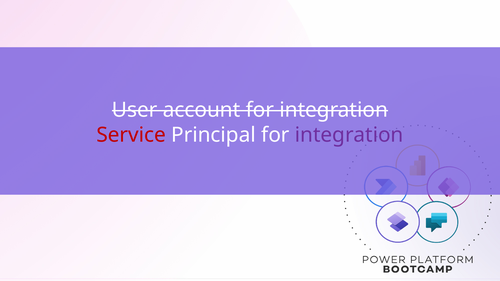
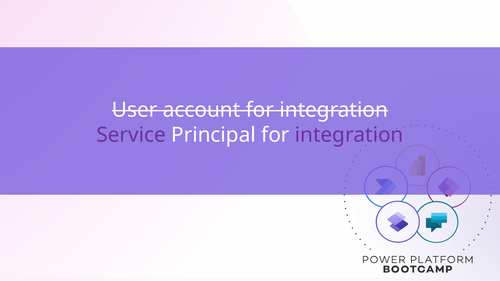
Service colour: red -> purple
